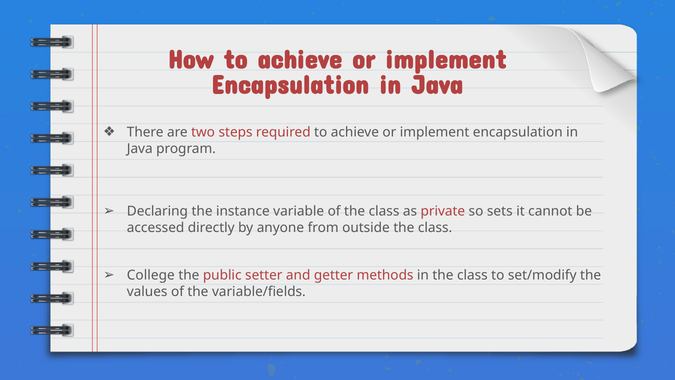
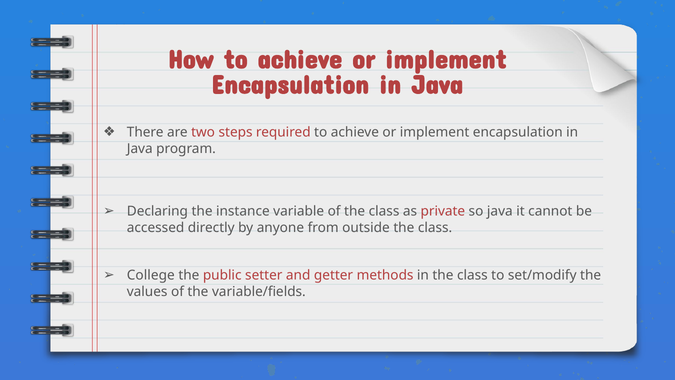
so sets: sets -> java
